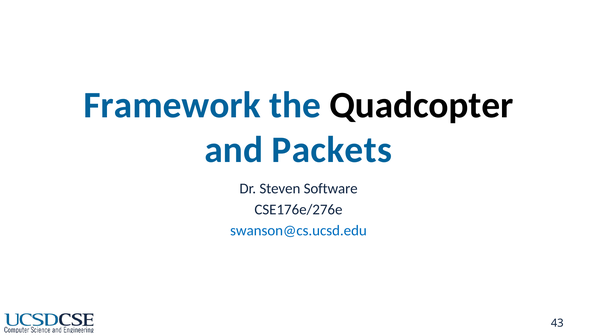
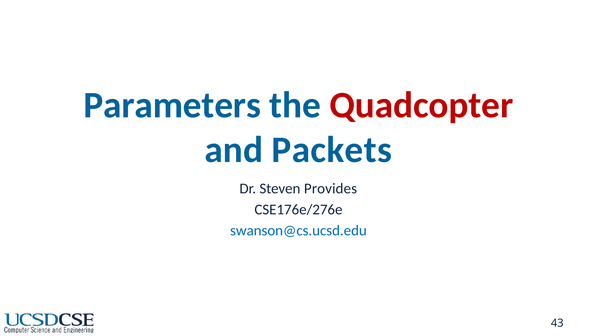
Framework: Framework -> Parameters
Quadcopter colour: black -> red
Software: Software -> Provides
